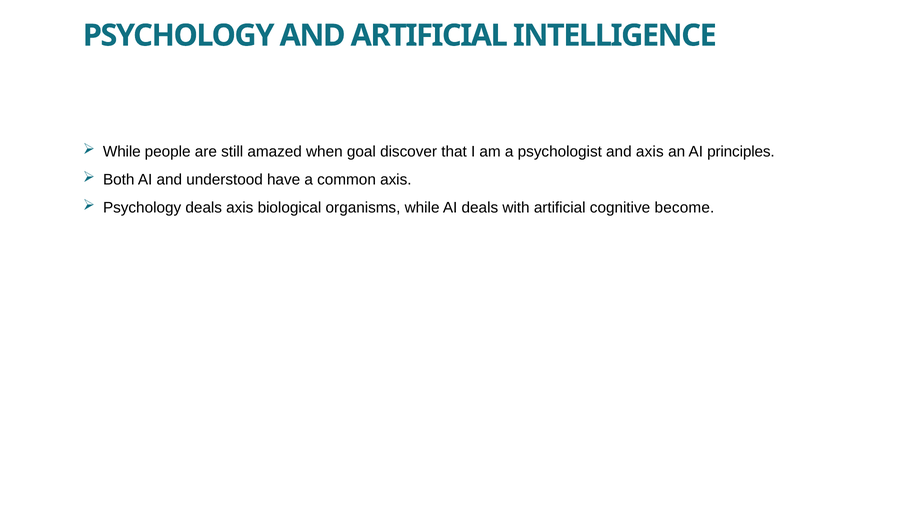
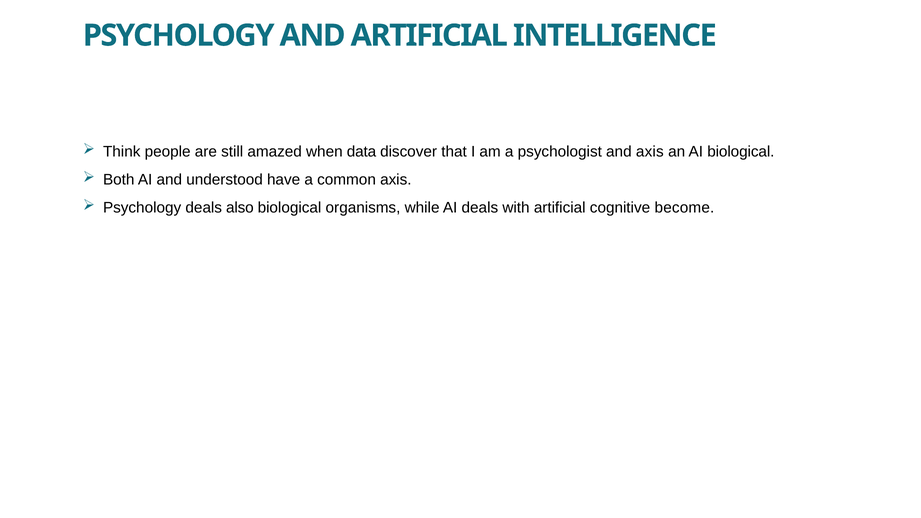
While at (122, 152): While -> Think
goal: goal -> data
AI principles: principles -> biological
deals axis: axis -> also
